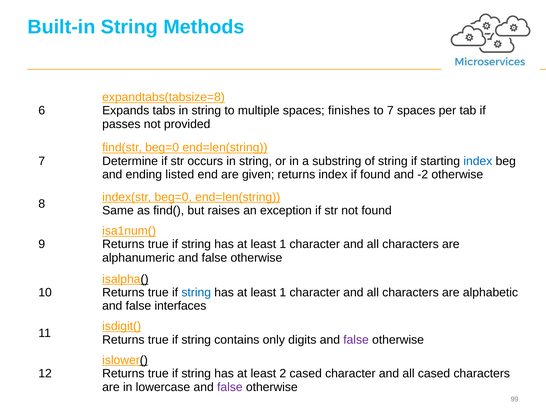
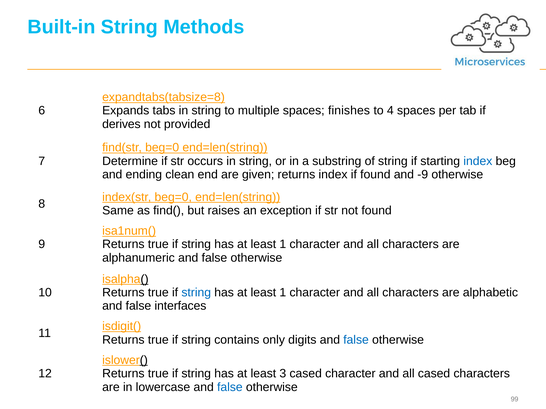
to 7: 7 -> 4
passes: passes -> derives
listed: listed -> clean
-2: -2 -> -9
false at (356, 340) colour: purple -> blue
2: 2 -> 3
false at (230, 388) colour: purple -> blue
